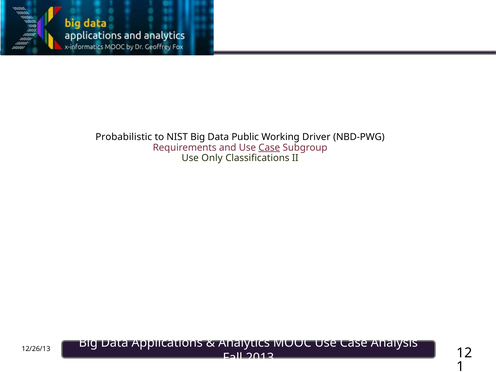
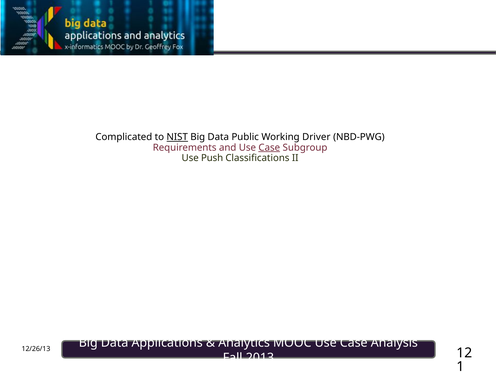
Probabilistic: Probabilistic -> Complicated
NIST underline: none -> present
Only: Only -> Push
